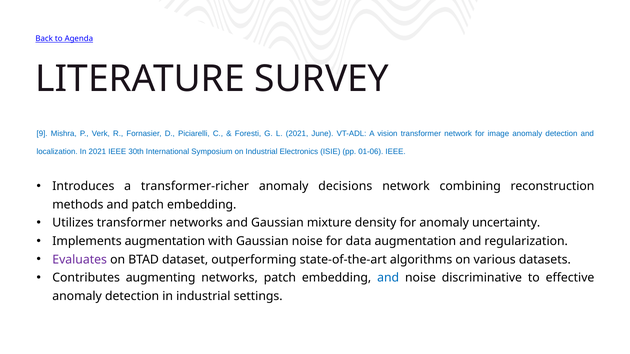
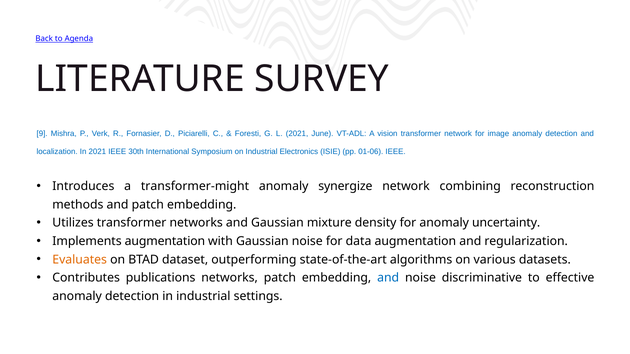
transformer-richer: transformer-richer -> transformer-might
decisions: decisions -> synergize
Evaluates colour: purple -> orange
augmenting: augmenting -> publications
